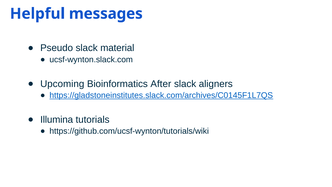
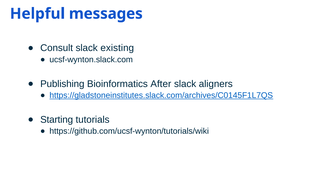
Pseudo: Pseudo -> Consult
material: material -> existing
Upcoming: Upcoming -> Publishing
Illumina: Illumina -> Starting
